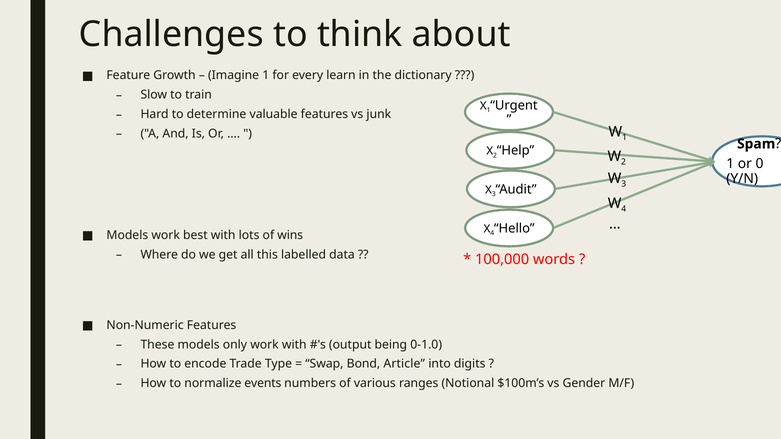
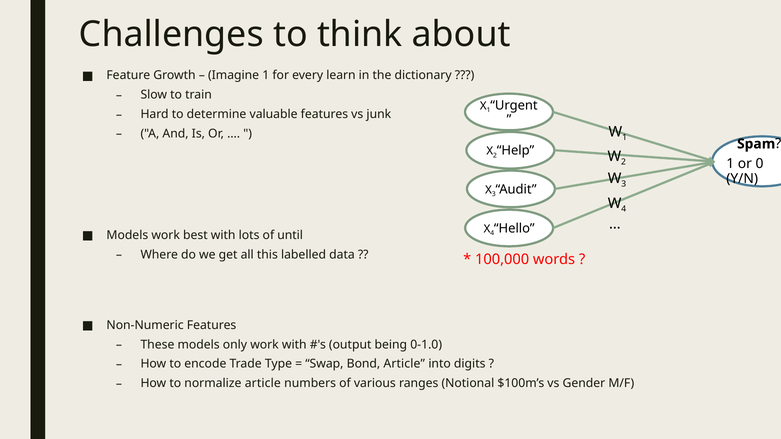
wins: wins -> until
normalize events: events -> article
